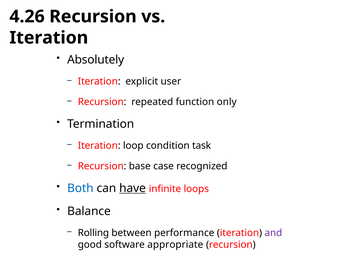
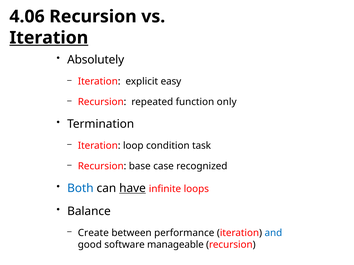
4.26: 4.26 -> 4.06
Iteration at (49, 38) underline: none -> present
user: user -> easy
Rolling: Rolling -> Create
and colour: purple -> blue
appropriate: appropriate -> manageable
